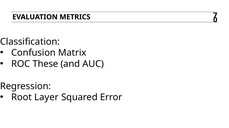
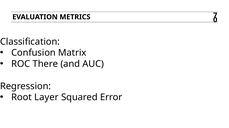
These: These -> There
